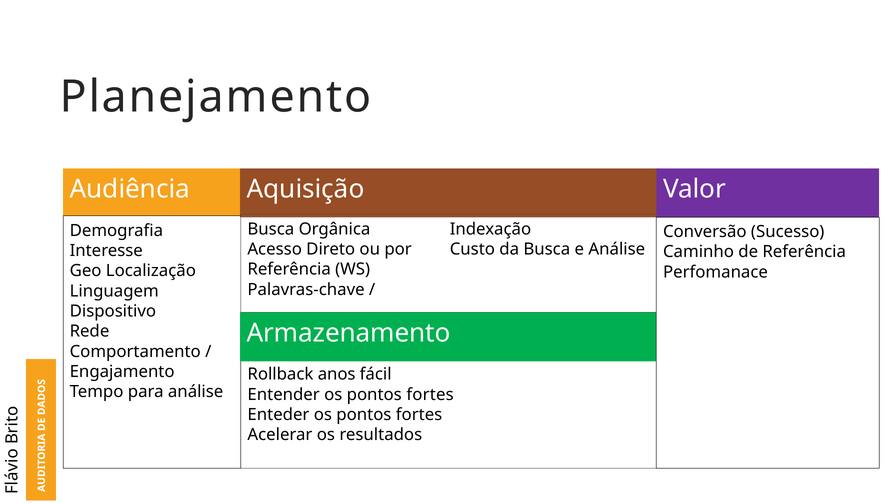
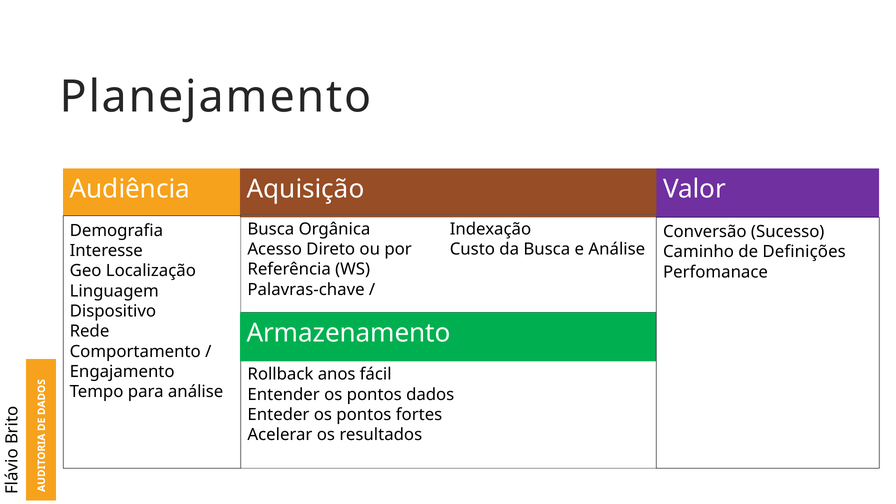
de Referência: Referência -> Definições
Entender os pontos fortes: fortes -> dados
